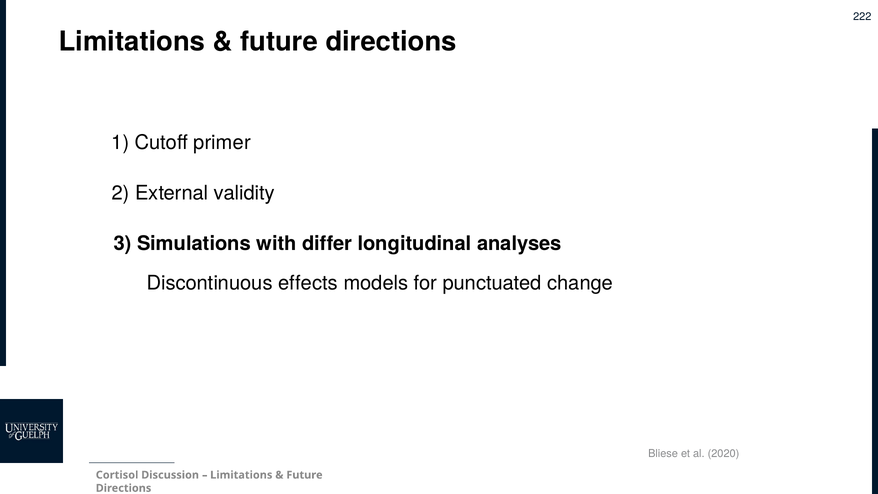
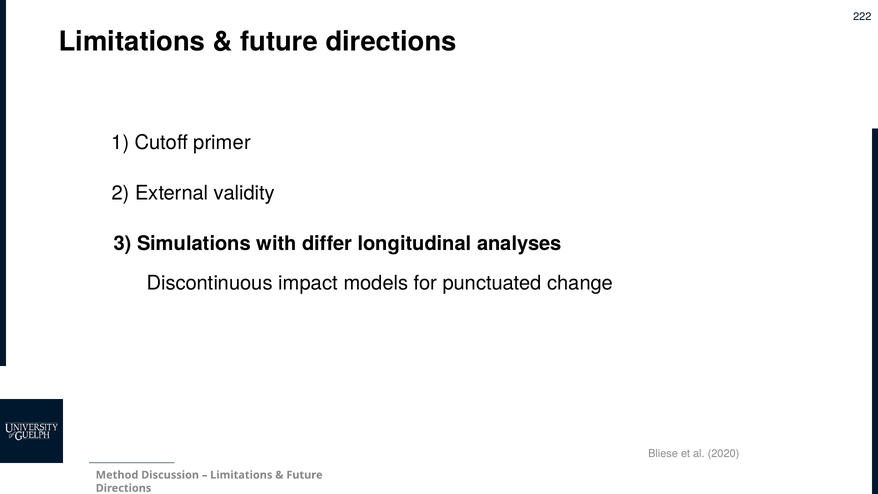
effects: effects -> impact
Cortisol: Cortisol -> Method
